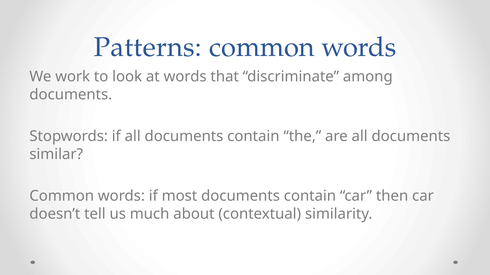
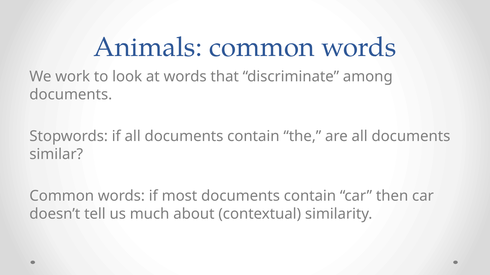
Patterns: Patterns -> Animals
